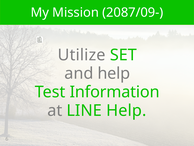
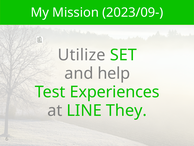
2087/09-: 2087/09- -> 2023/09-
Information: Information -> Experiences
LINE Help: Help -> They
